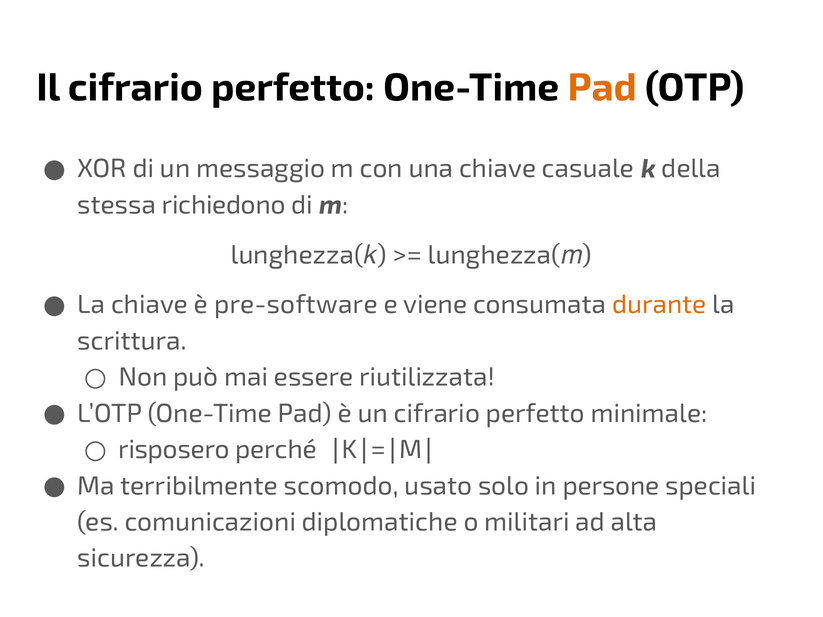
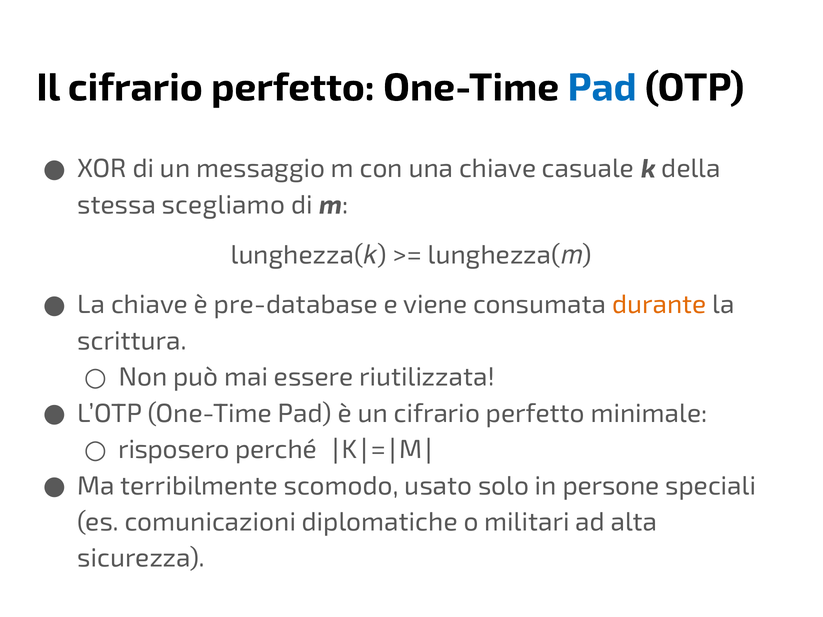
Pad at (602, 88) colour: orange -> blue
richiedono: richiedono -> scegliamo
pre-software: pre-software -> pre-database
